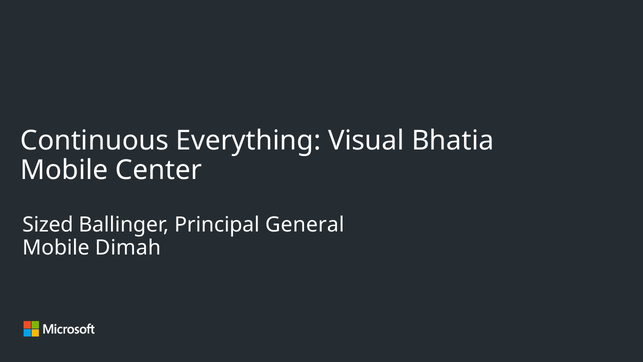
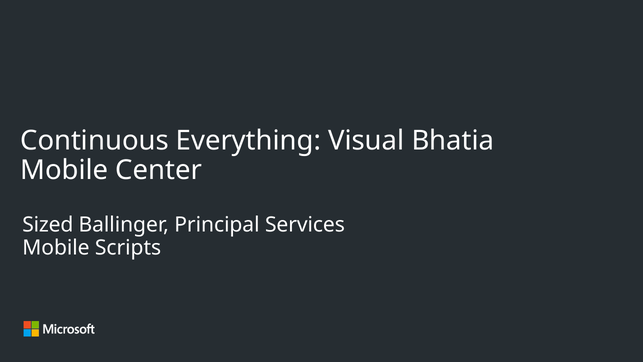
General: General -> Services
Dimah: Dimah -> Scripts
